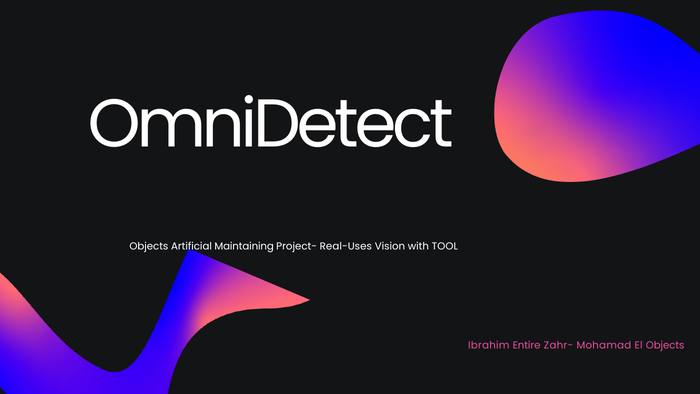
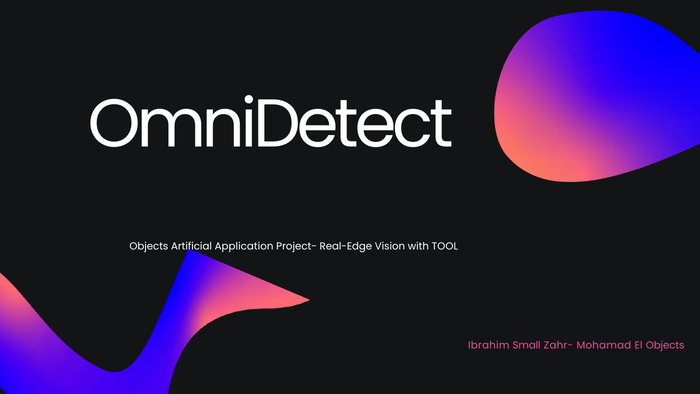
Maintaining: Maintaining -> Application
Real-Uses: Real-Uses -> Real-Edge
Entire: Entire -> Small
